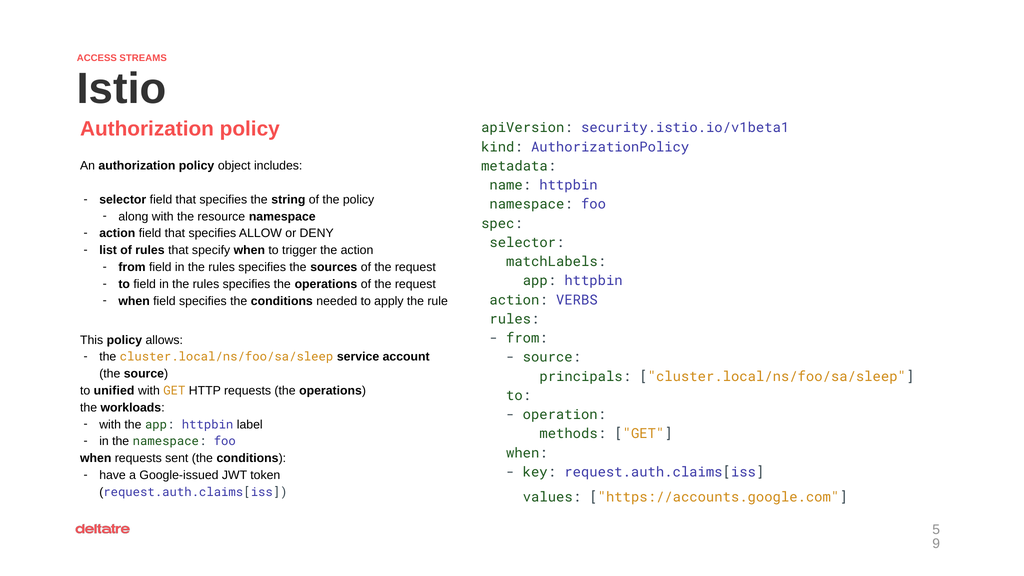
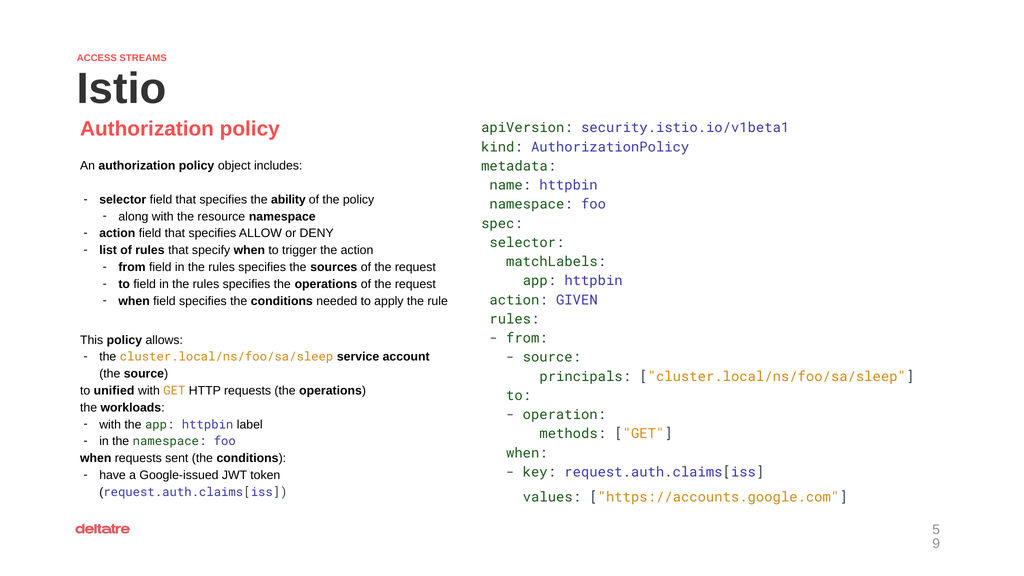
string: string -> ability
VERBS: VERBS -> GIVEN
